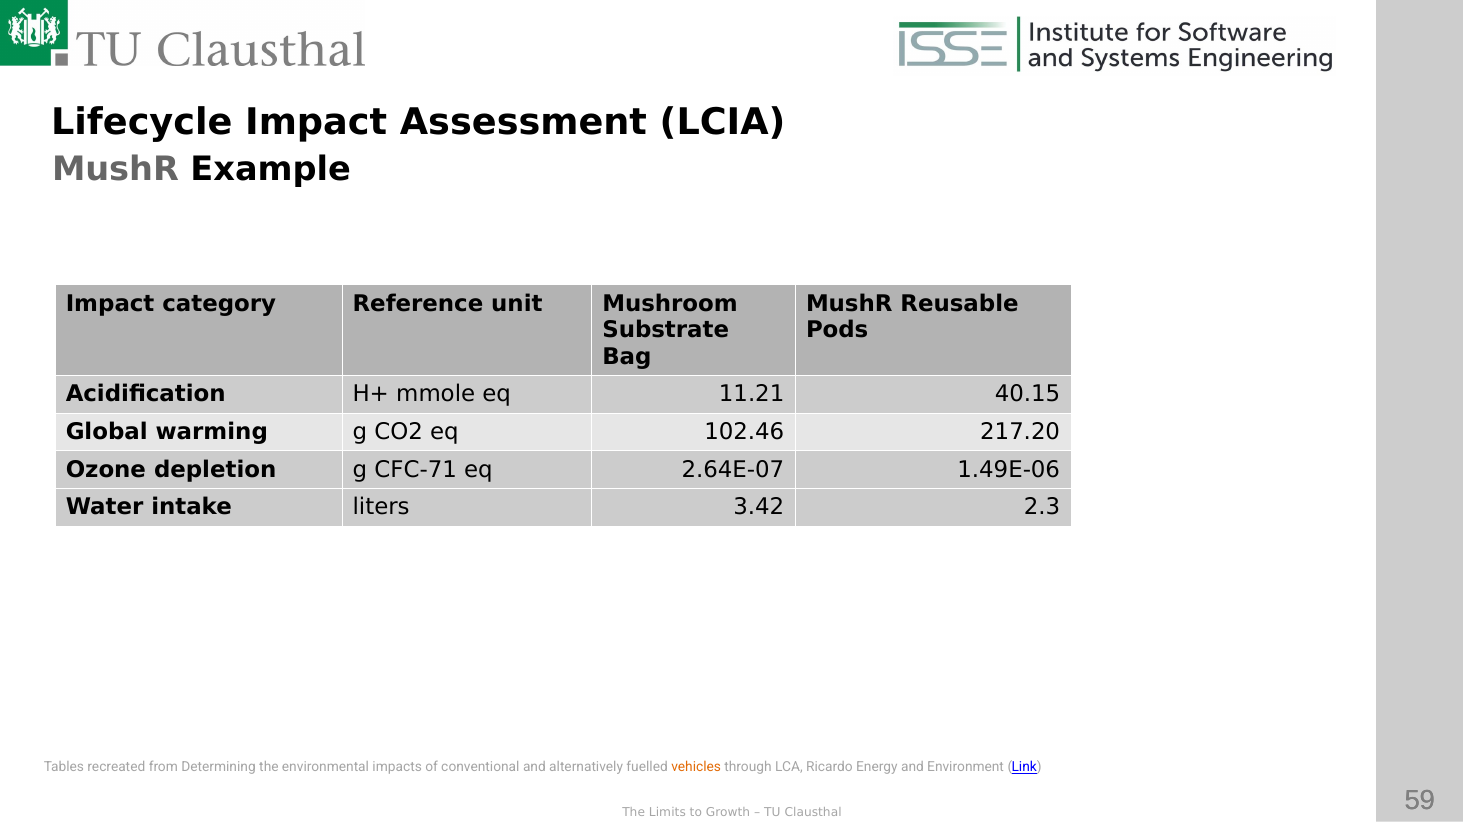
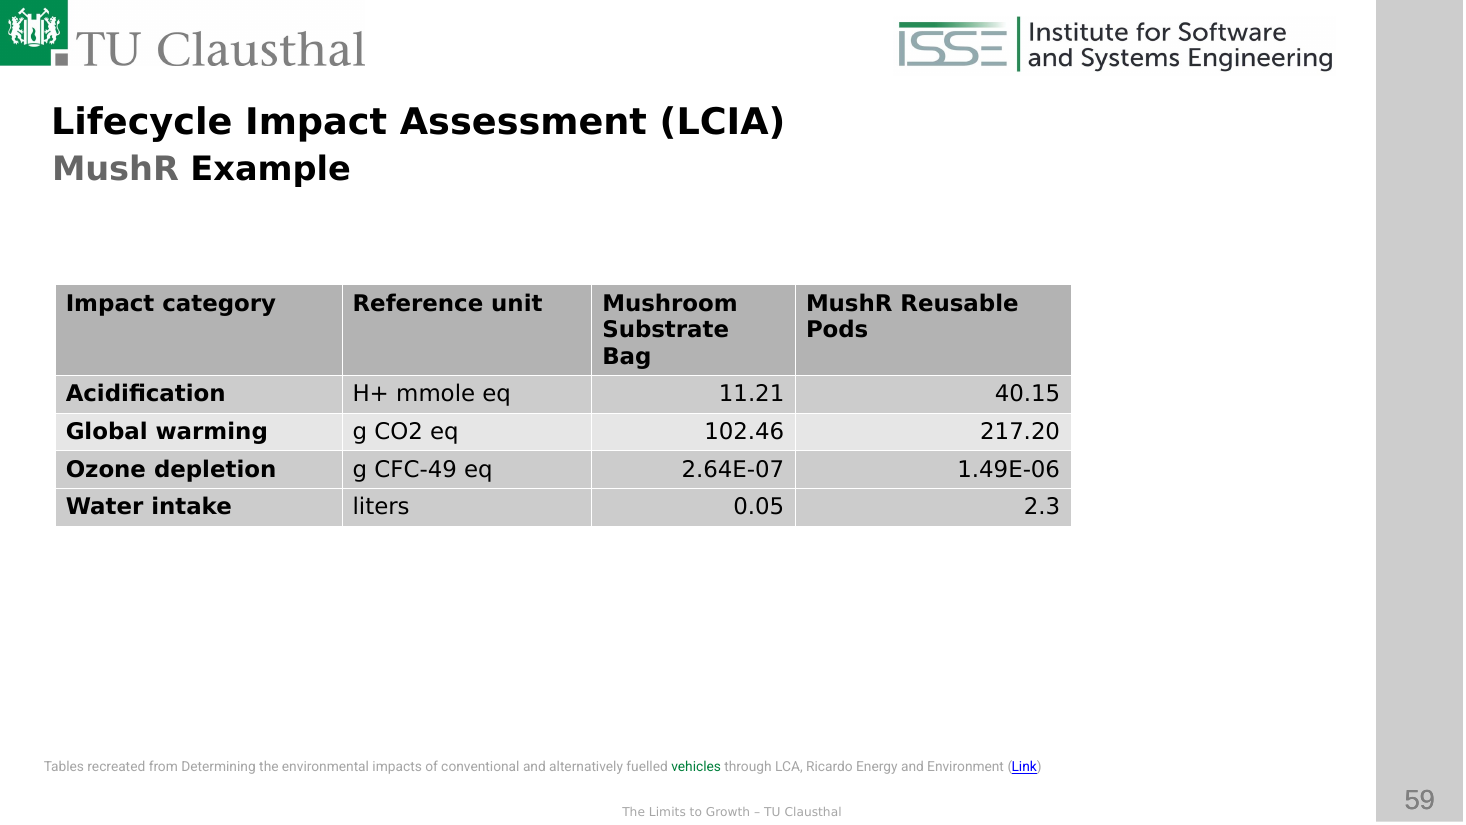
CFC-71: CFC-71 -> CFC-49
3.42: 3.42 -> 0.05
vehicles colour: orange -> green
